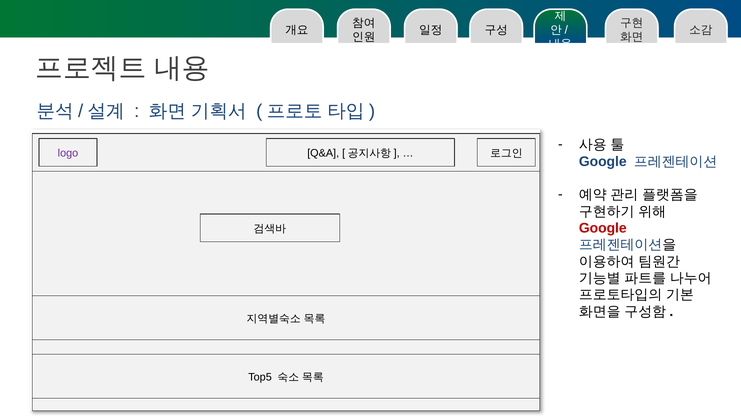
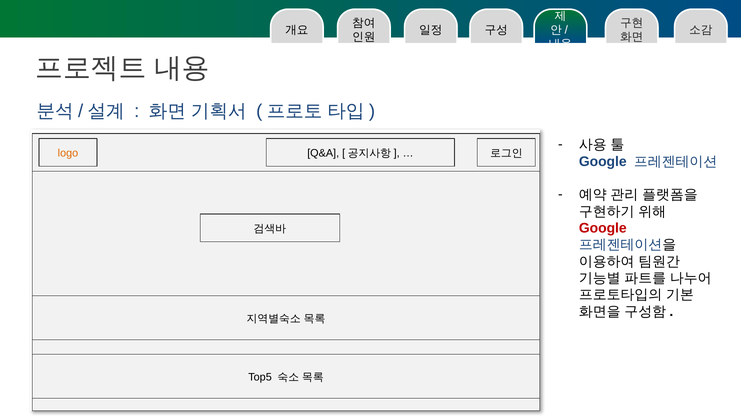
logo colour: purple -> orange
